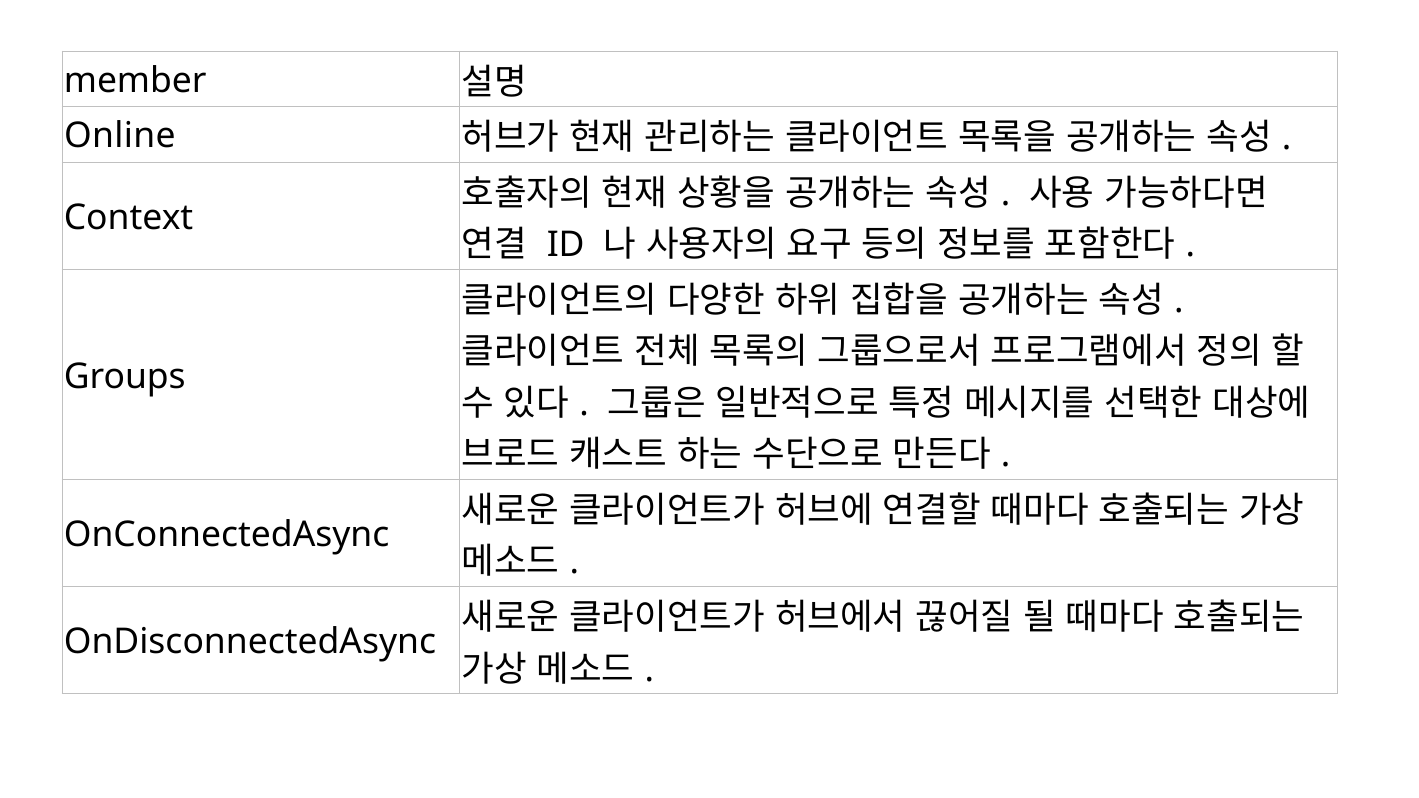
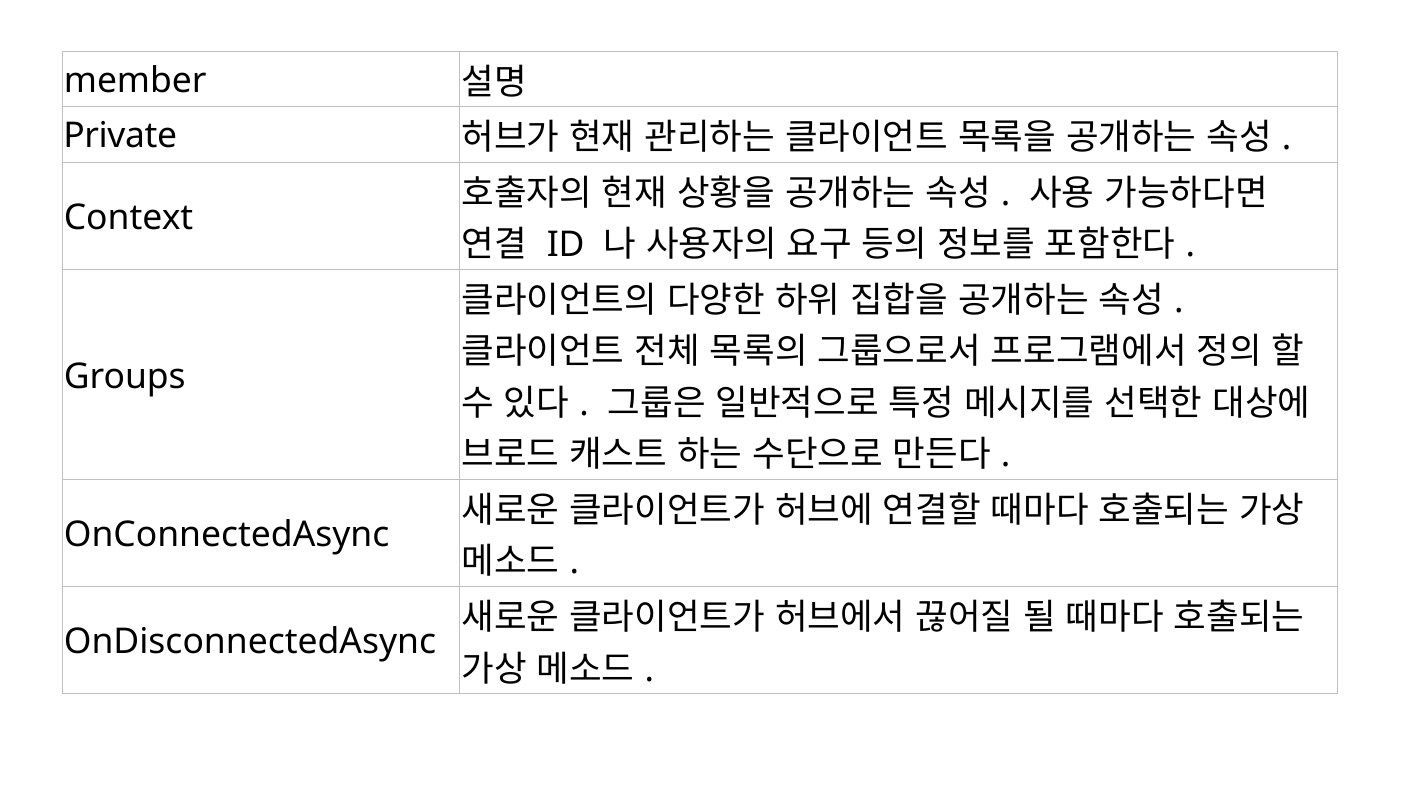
Online: Online -> Private
